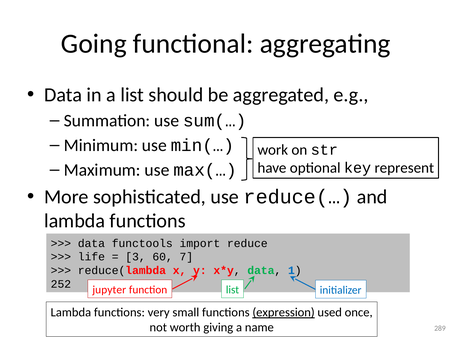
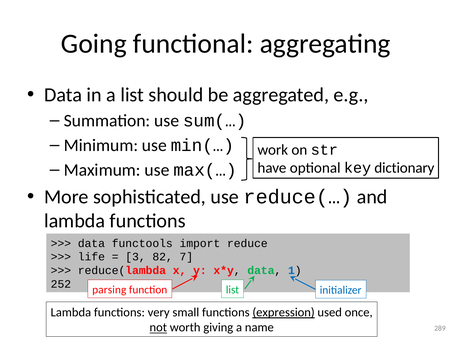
represent: represent -> dictionary
60: 60 -> 82
jupyter: jupyter -> parsing
not underline: none -> present
